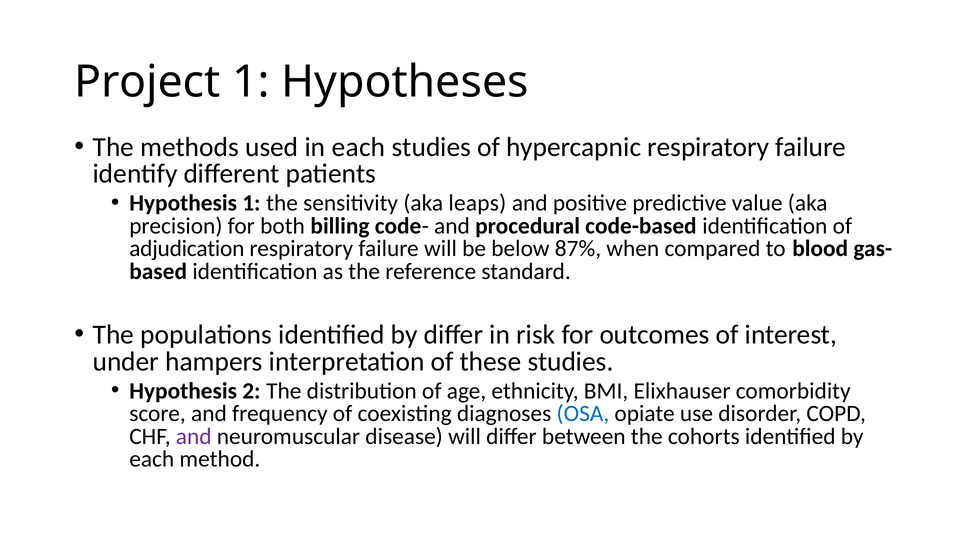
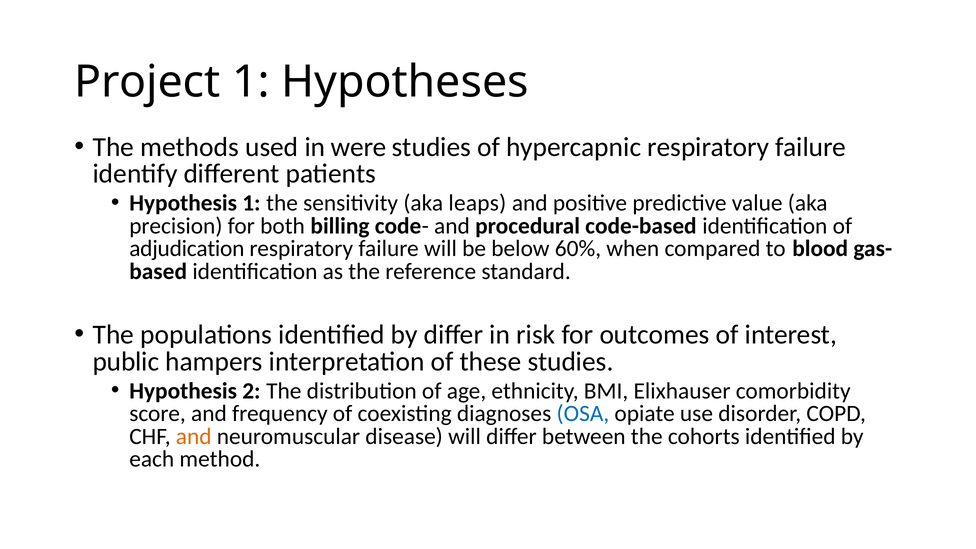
in each: each -> were
87%: 87% -> 60%
under: under -> public
and at (194, 436) colour: purple -> orange
